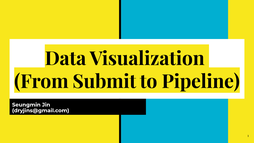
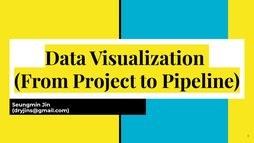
Submit: Submit -> Project
